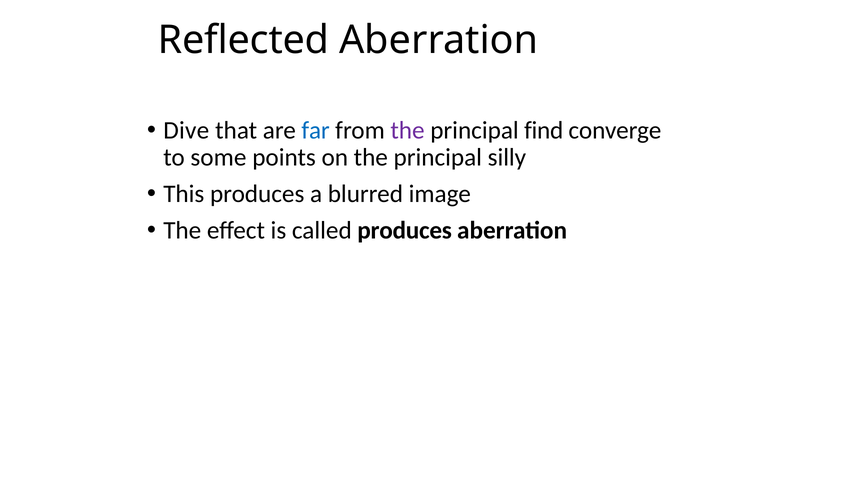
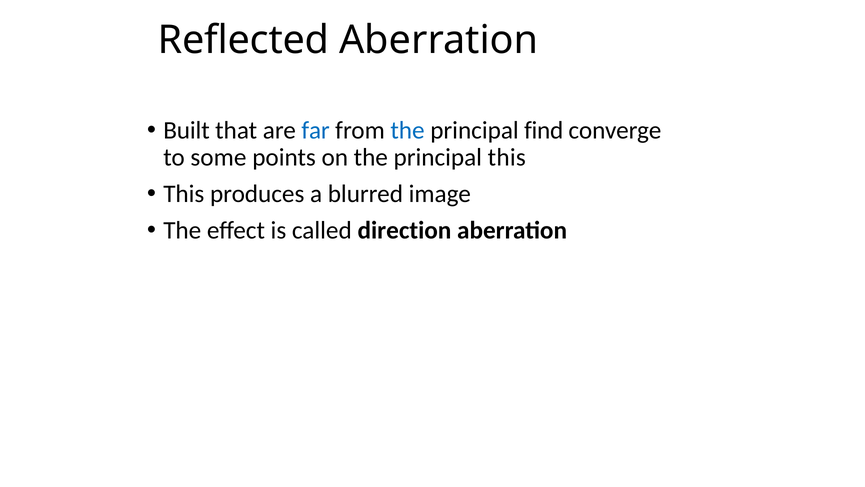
Dive: Dive -> Built
the at (408, 130) colour: purple -> blue
principal silly: silly -> this
called produces: produces -> direction
